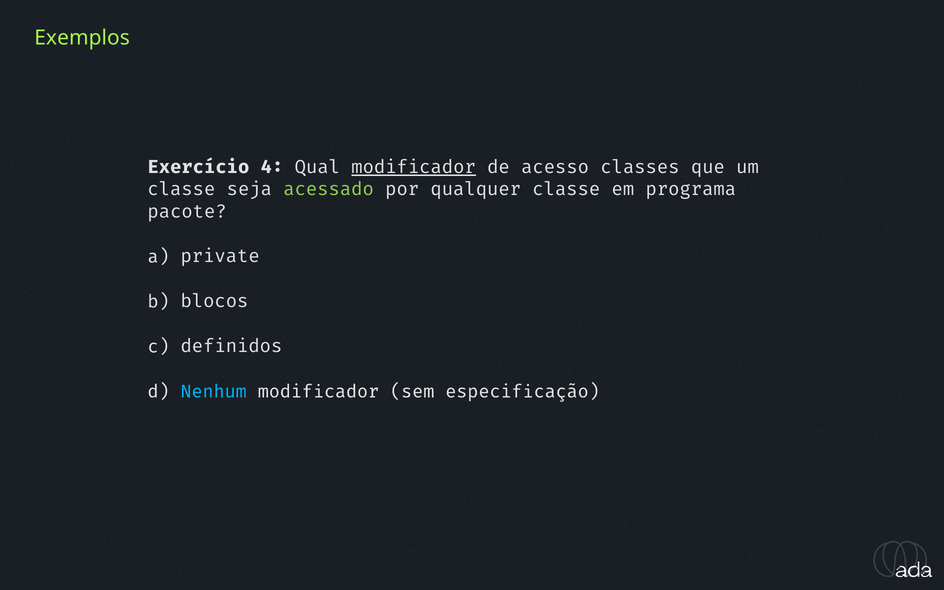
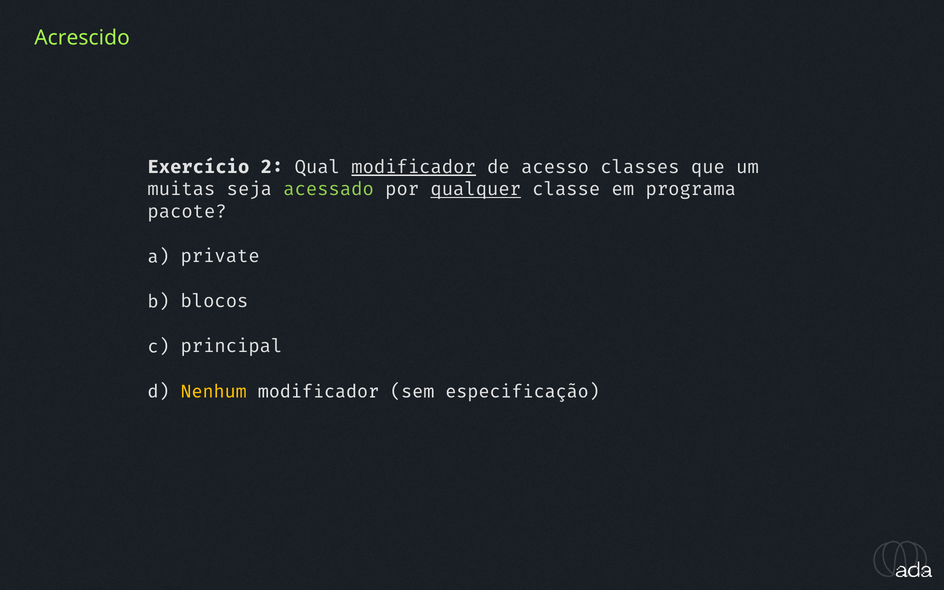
Exemplos: Exemplos -> Acrescido
4: 4 -> 2
classe at (181, 189): classe -> muitas
qualquer underline: none -> present
definidos: definidos -> principal
Nenhum colour: light blue -> yellow
